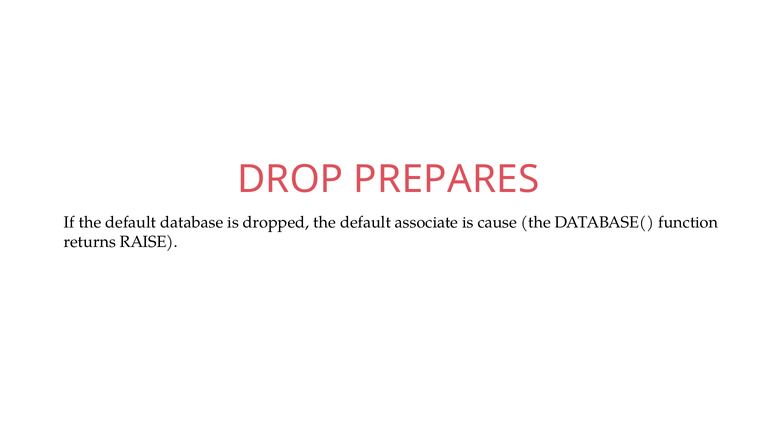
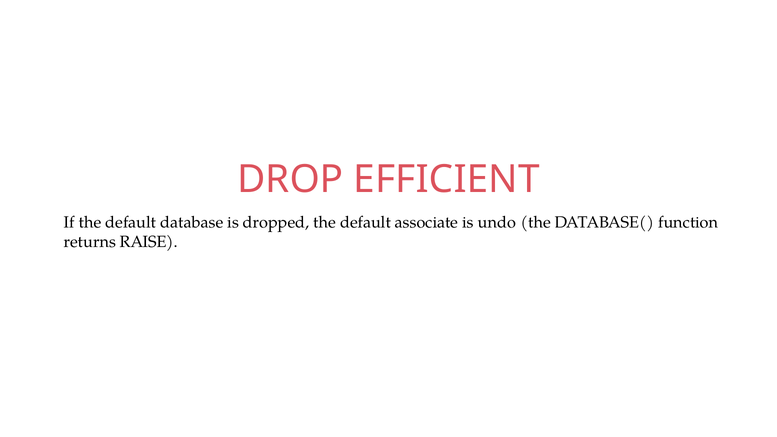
PREPARES: PREPARES -> EFFICIENT
cause: cause -> undo
